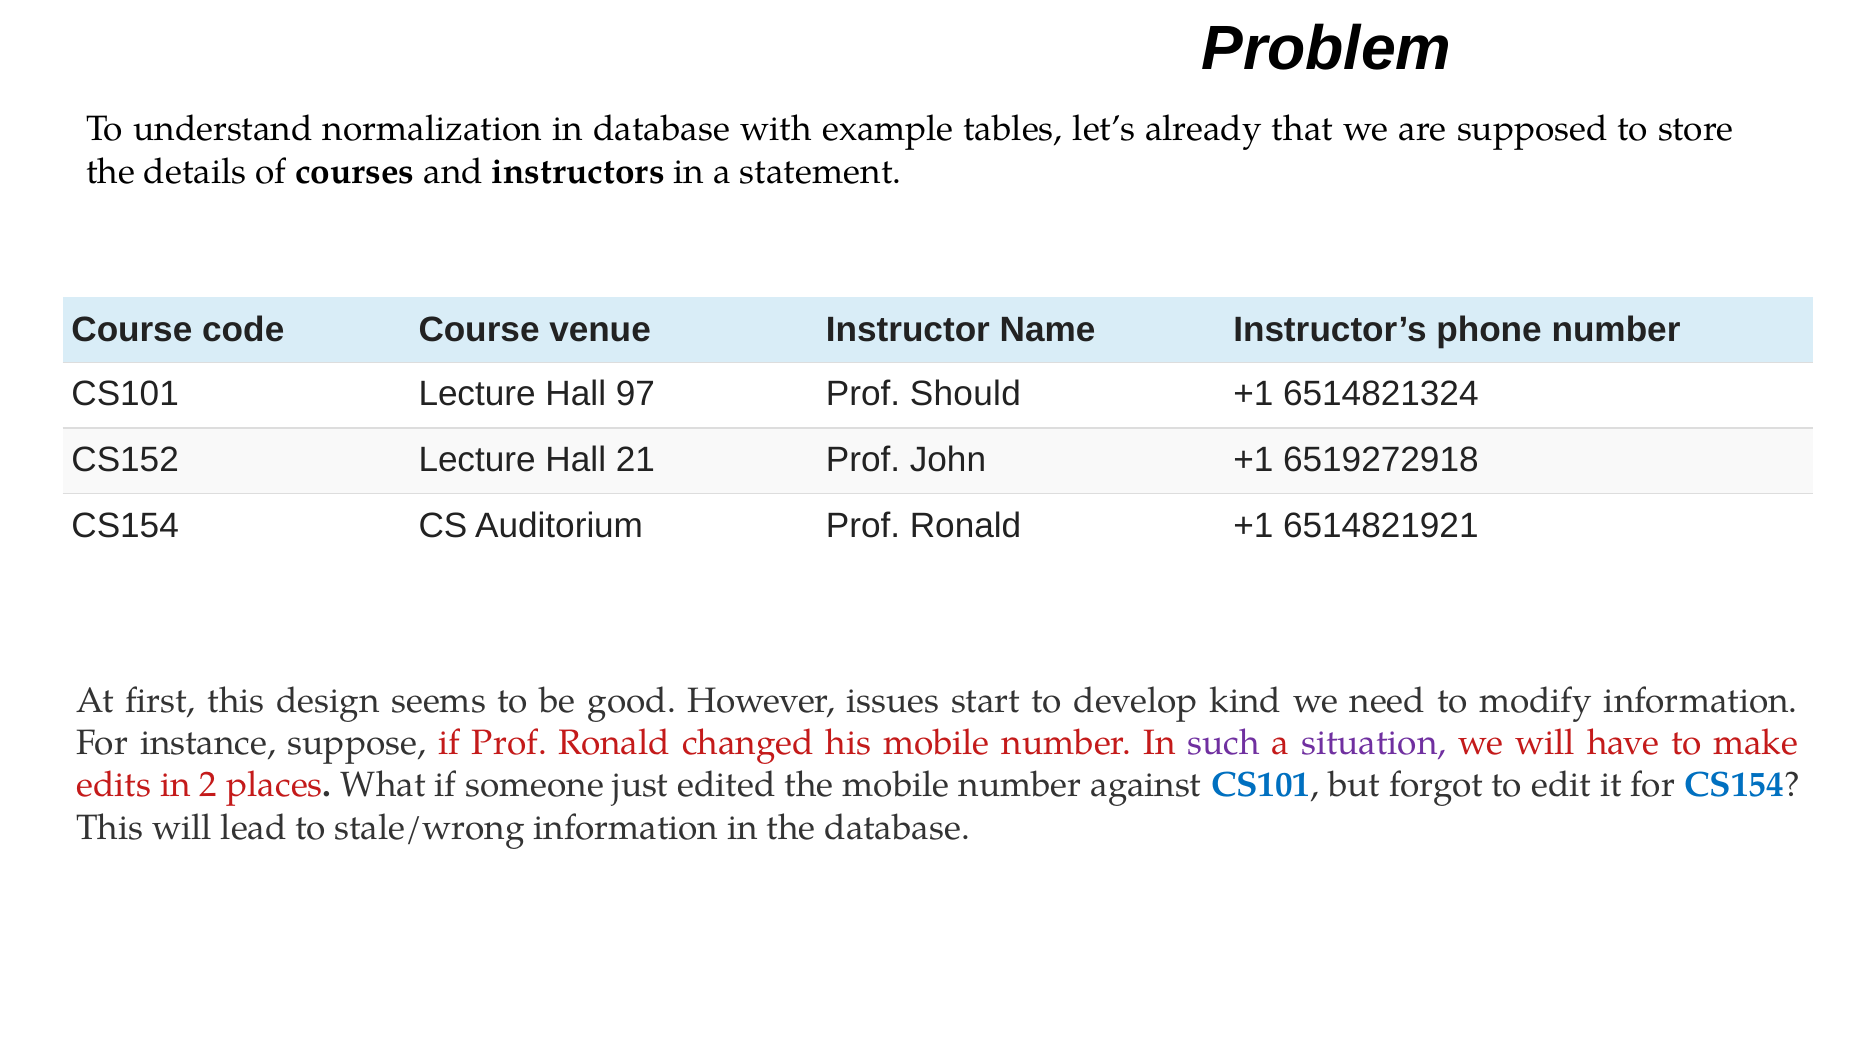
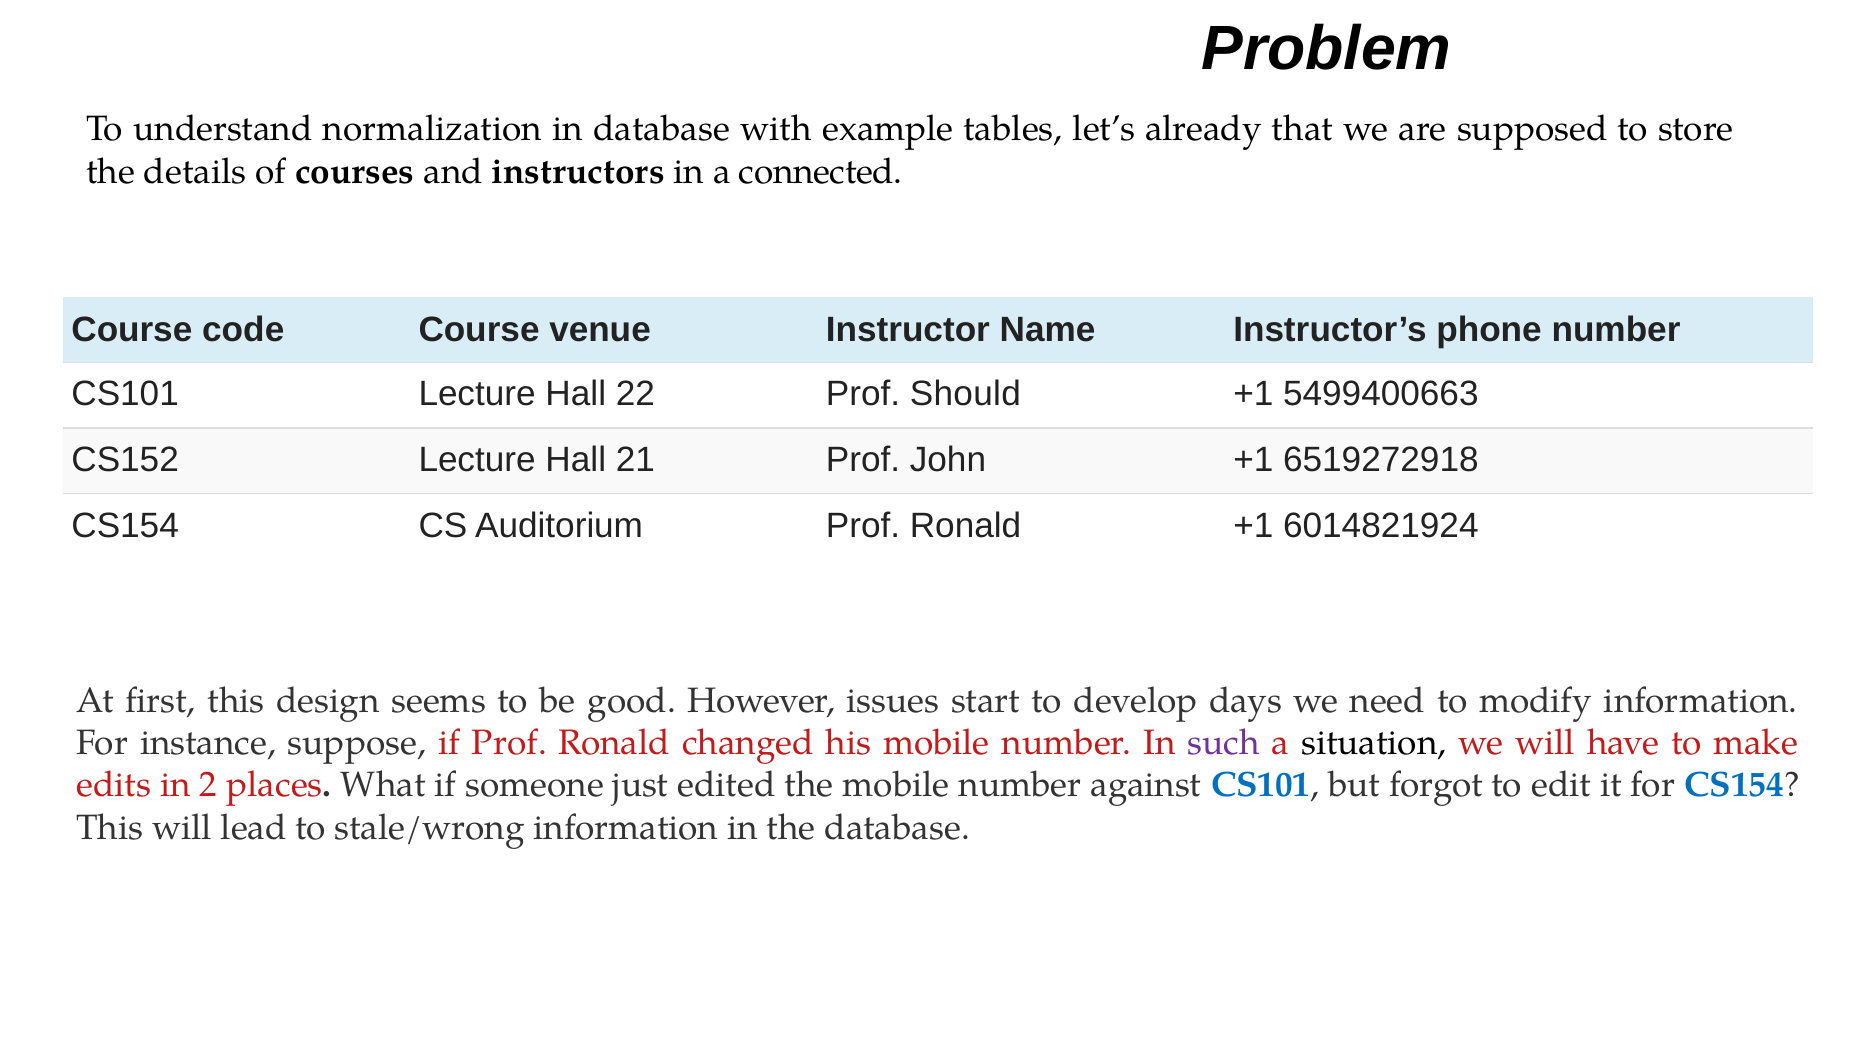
statement: statement -> connected
97: 97 -> 22
6514821324: 6514821324 -> 5499400663
6514821921: 6514821921 -> 6014821924
kind: kind -> days
situation colour: purple -> black
